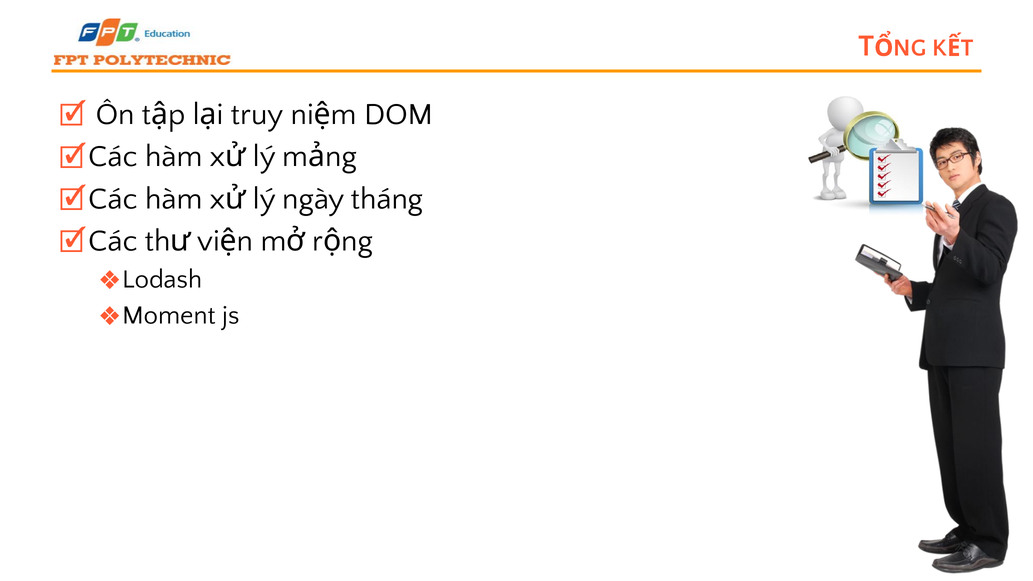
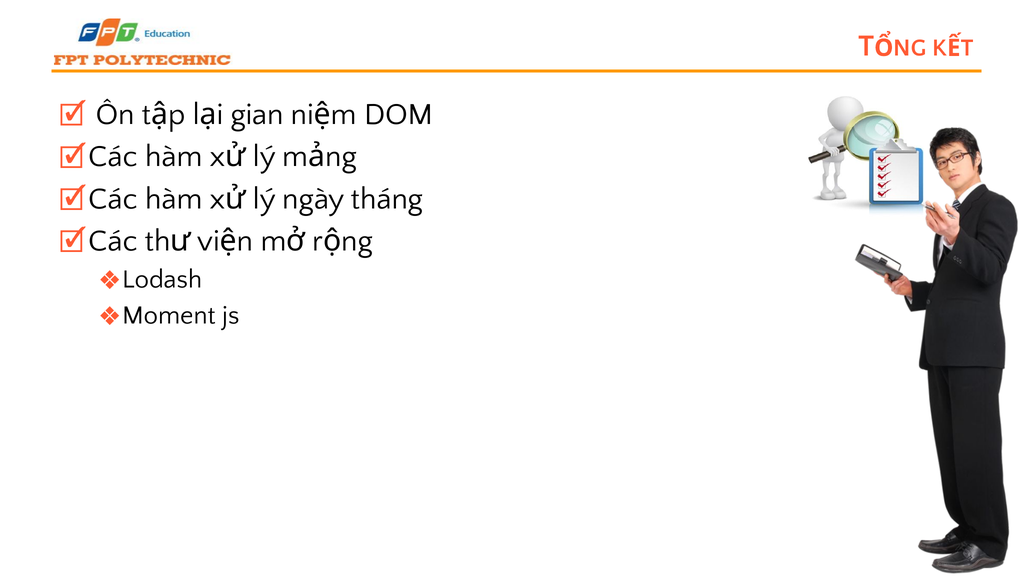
truy: truy -> gian
